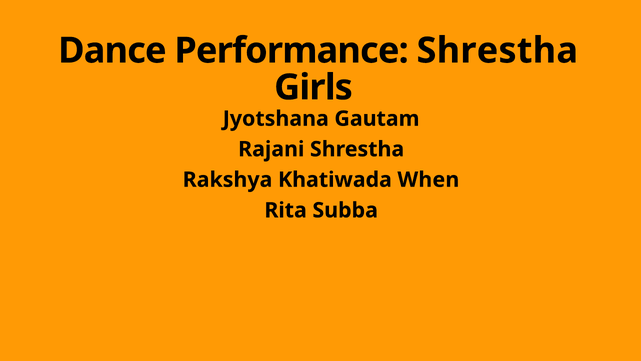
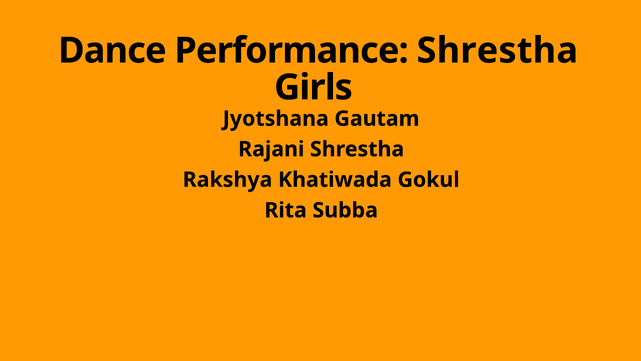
When: When -> Gokul
